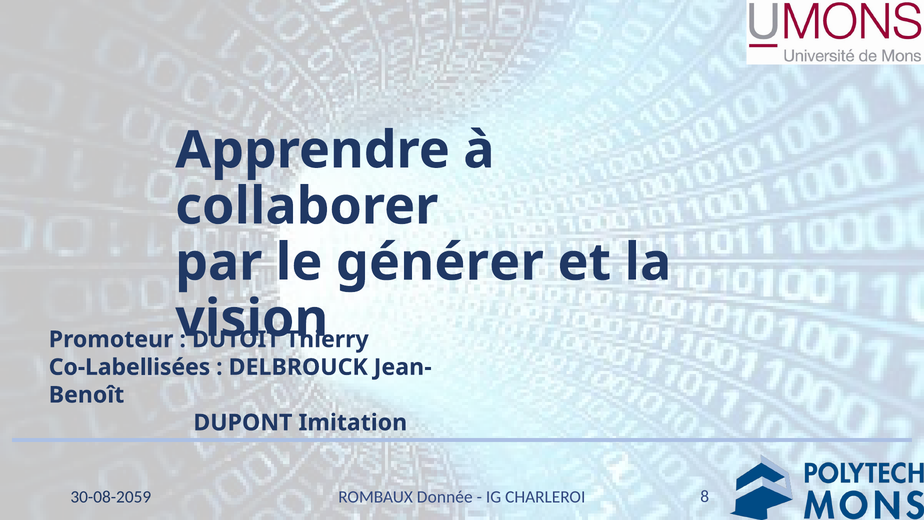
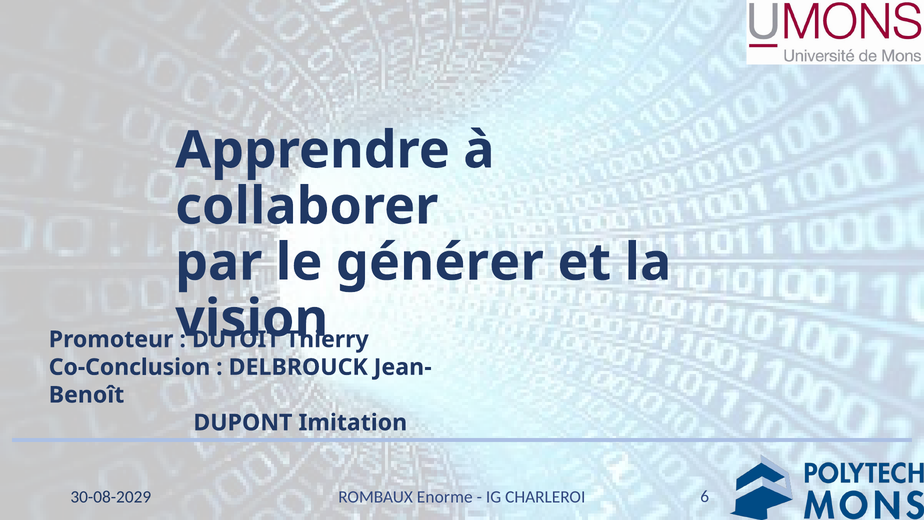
Co-Labellisées: Co-Labellisées -> Co-Conclusion
Donnée: Donnée -> Enorme
8: 8 -> 6
30-08-2059: 30-08-2059 -> 30-08-2029
